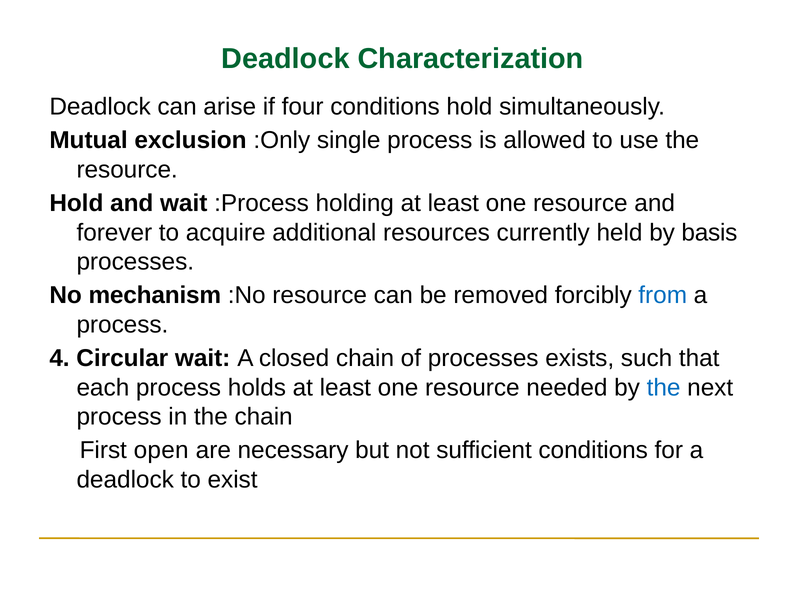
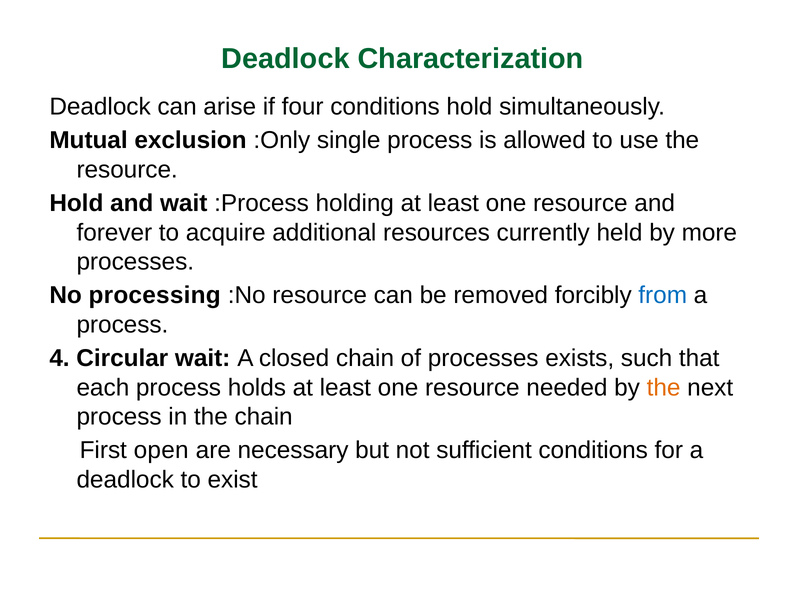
basis: basis -> more
mechanism: mechanism -> processing
the at (664, 388) colour: blue -> orange
